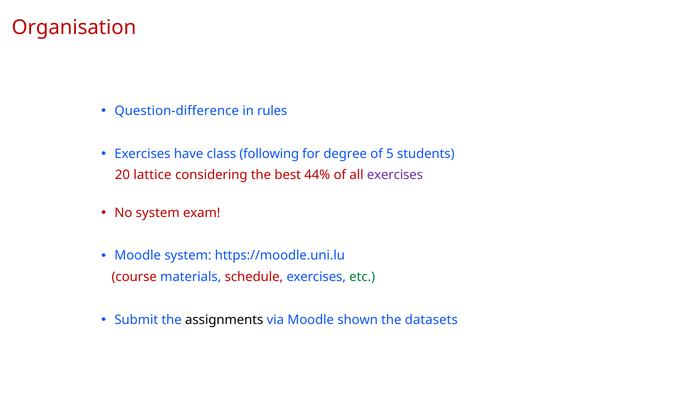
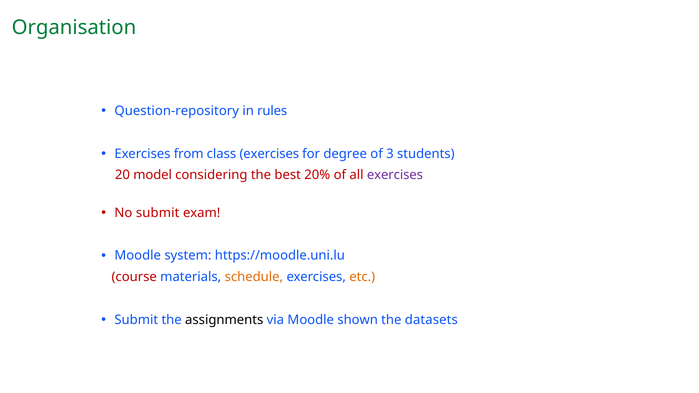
Organisation colour: red -> green
Question-difference: Question-difference -> Question-repository
have: have -> from
class following: following -> exercises
5: 5 -> 3
lattice: lattice -> model
44%: 44% -> 20%
No system: system -> submit
schedule colour: red -> orange
etc colour: green -> orange
